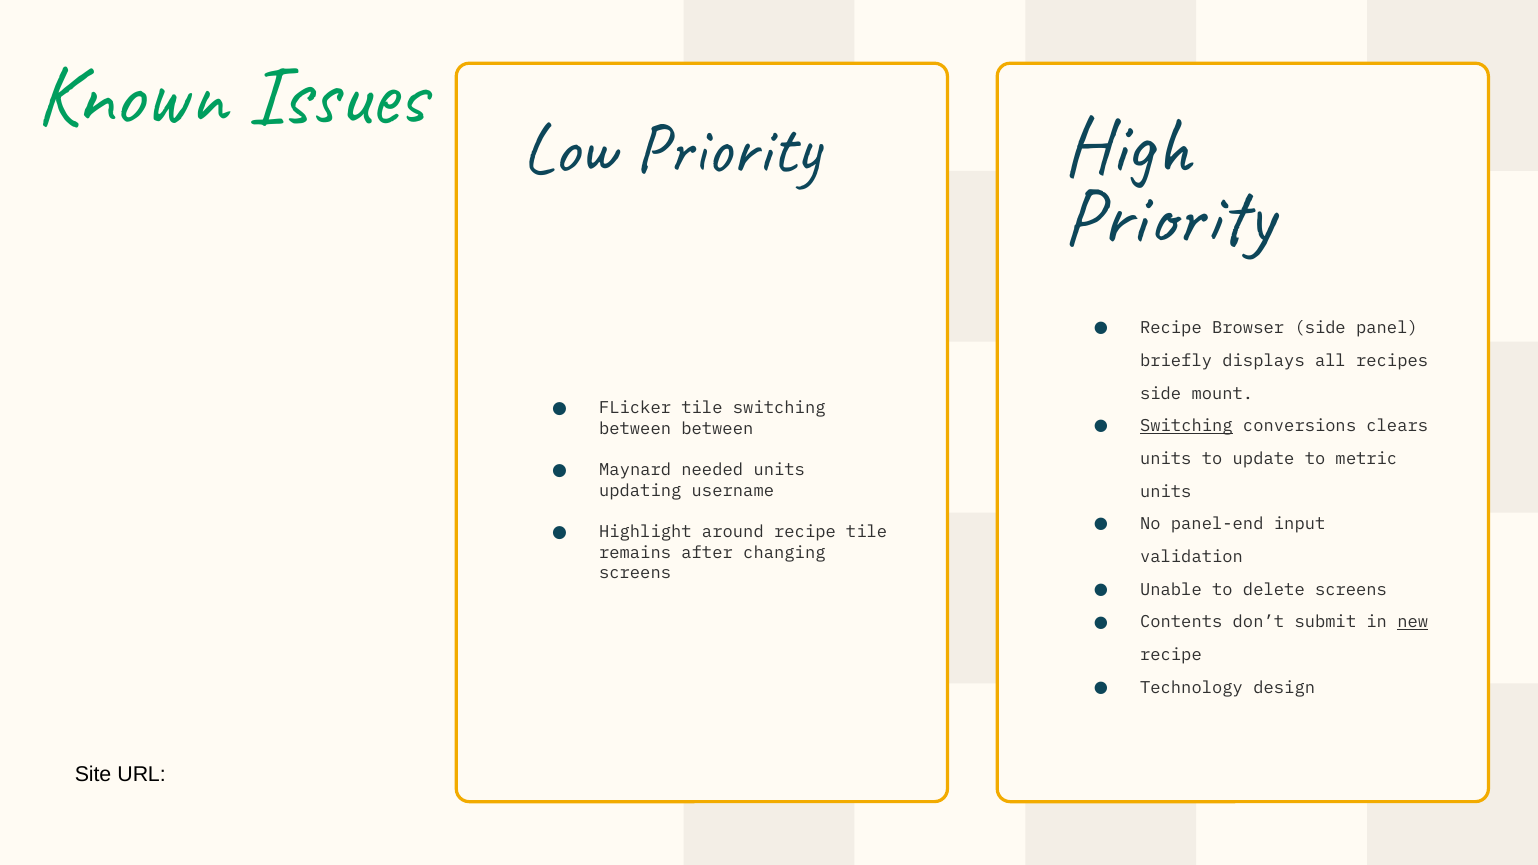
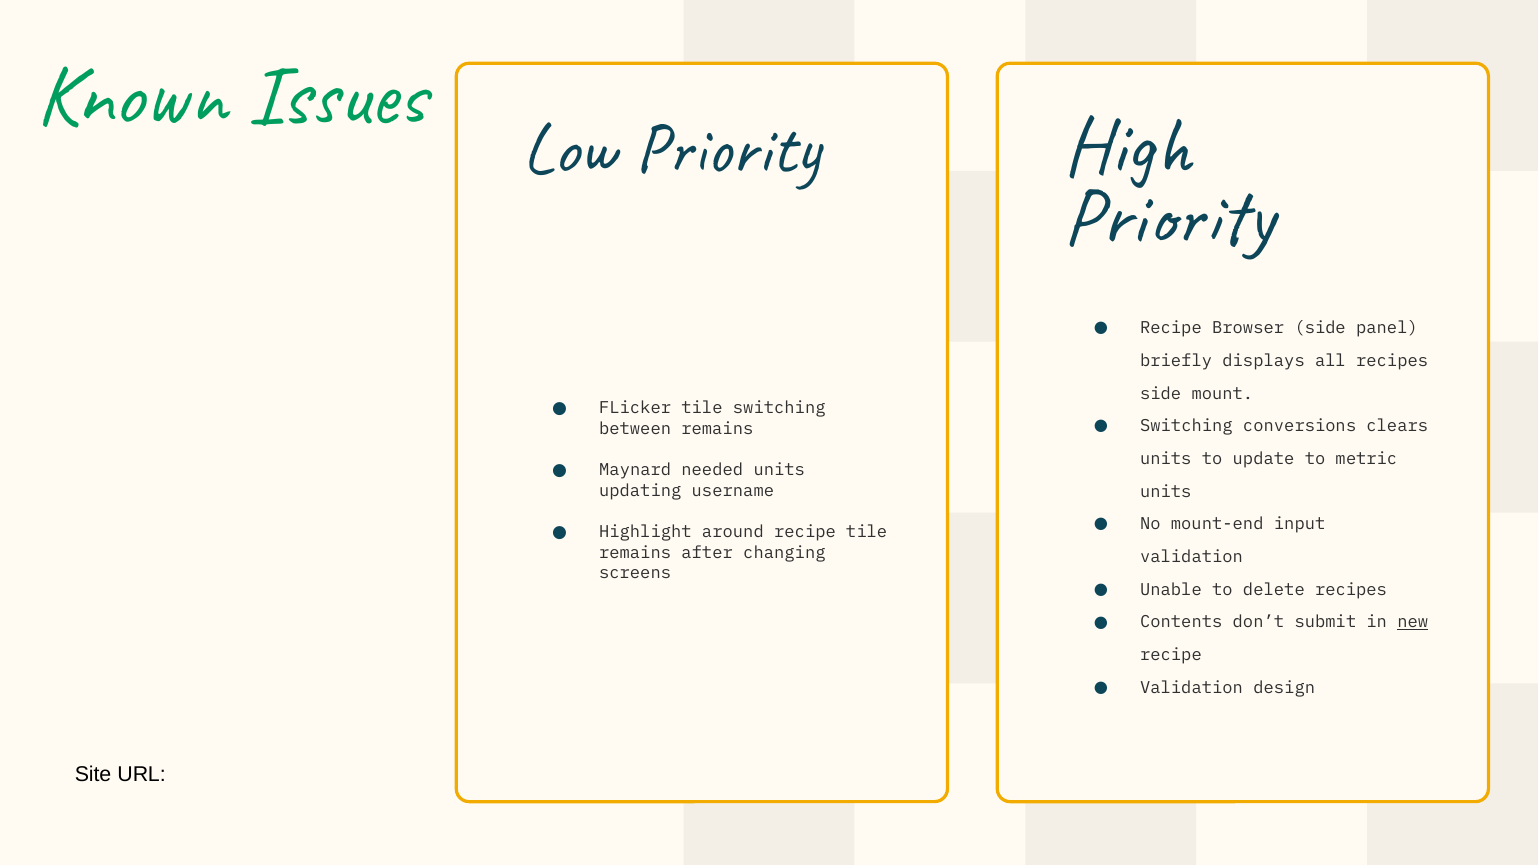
Switching at (1186, 426) underline: present -> none
between between: between -> remains
panel-end: panel-end -> mount-end
delete screens: screens -> recipes
Technology at (1191, 688): Technology -> Validation
